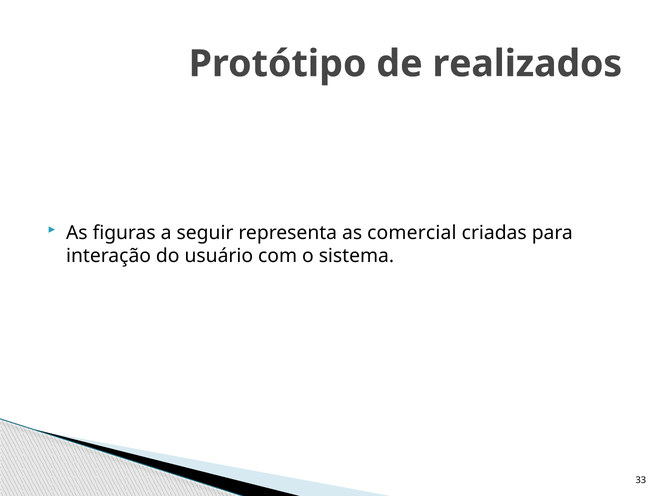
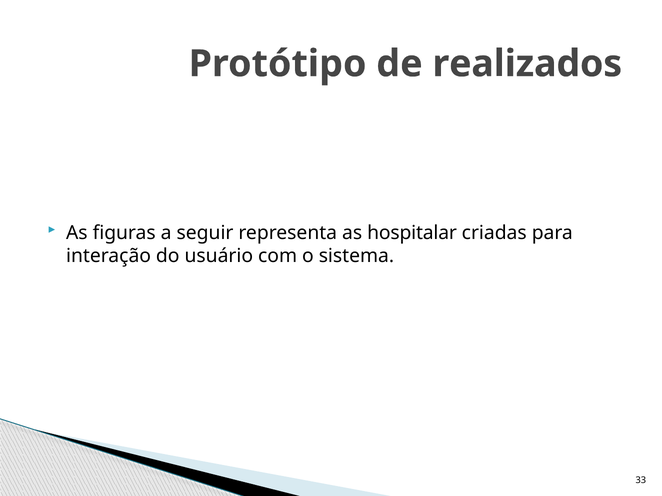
comercial: comercial -> hospitalar
